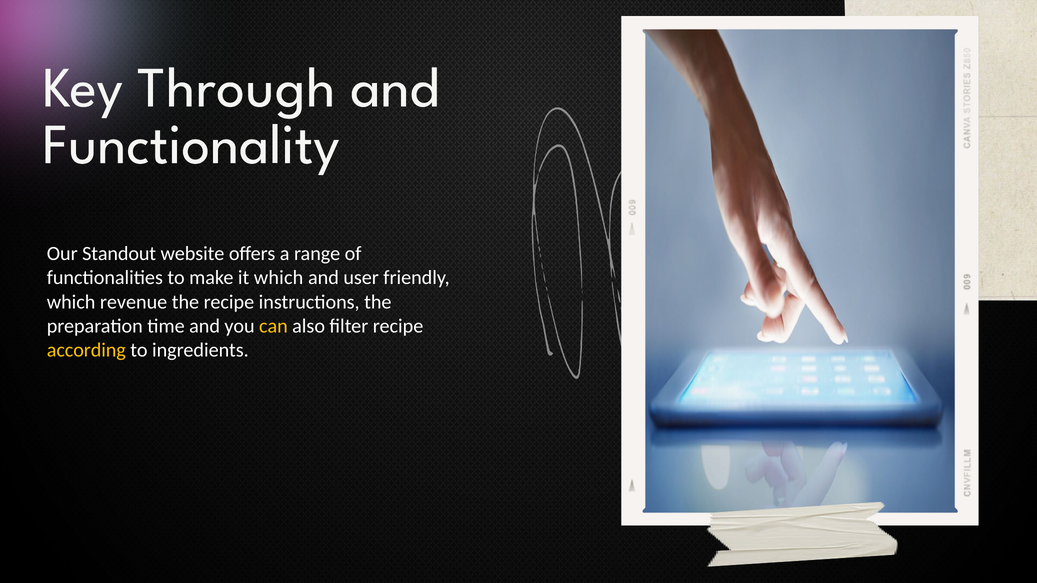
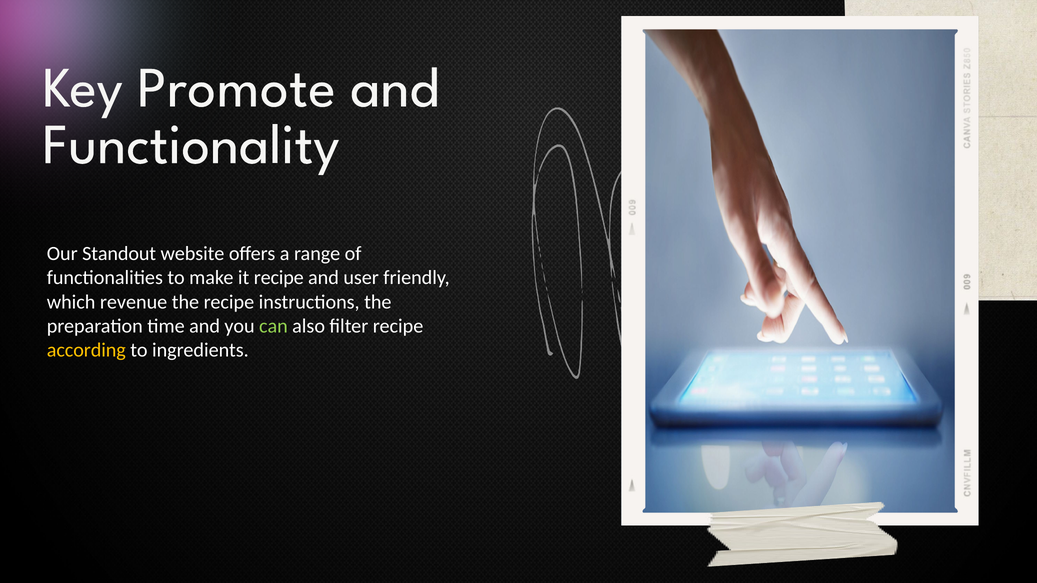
Through: Through -> Promote
it which: which -> recipe
can colour: yellow -> light green
